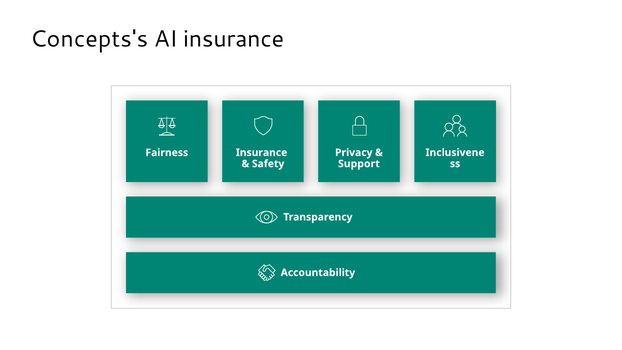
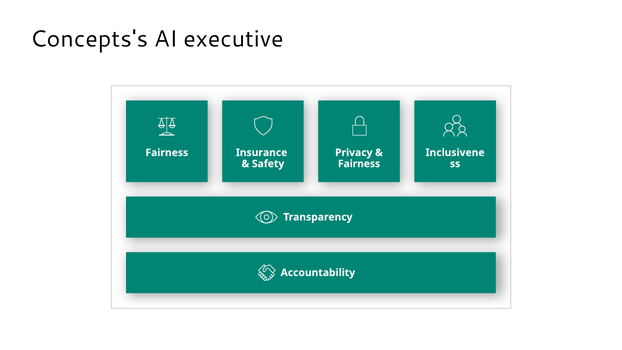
AI insurance: insurance -> executive
Support at (359, 164): Support -> Fairness
